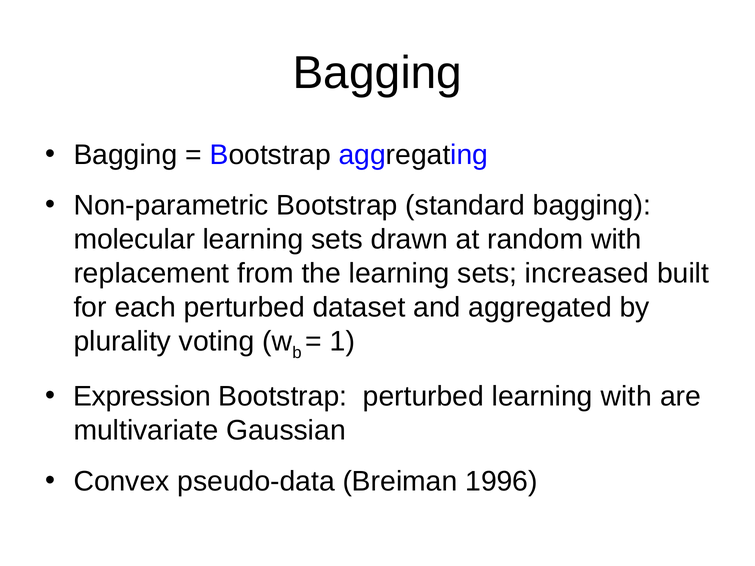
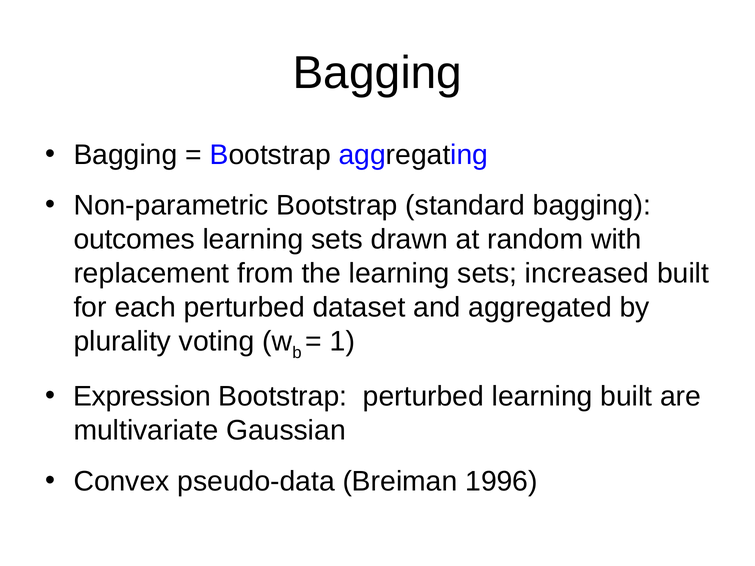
molecular: molecular -> outcomes
learning with: with -> built
